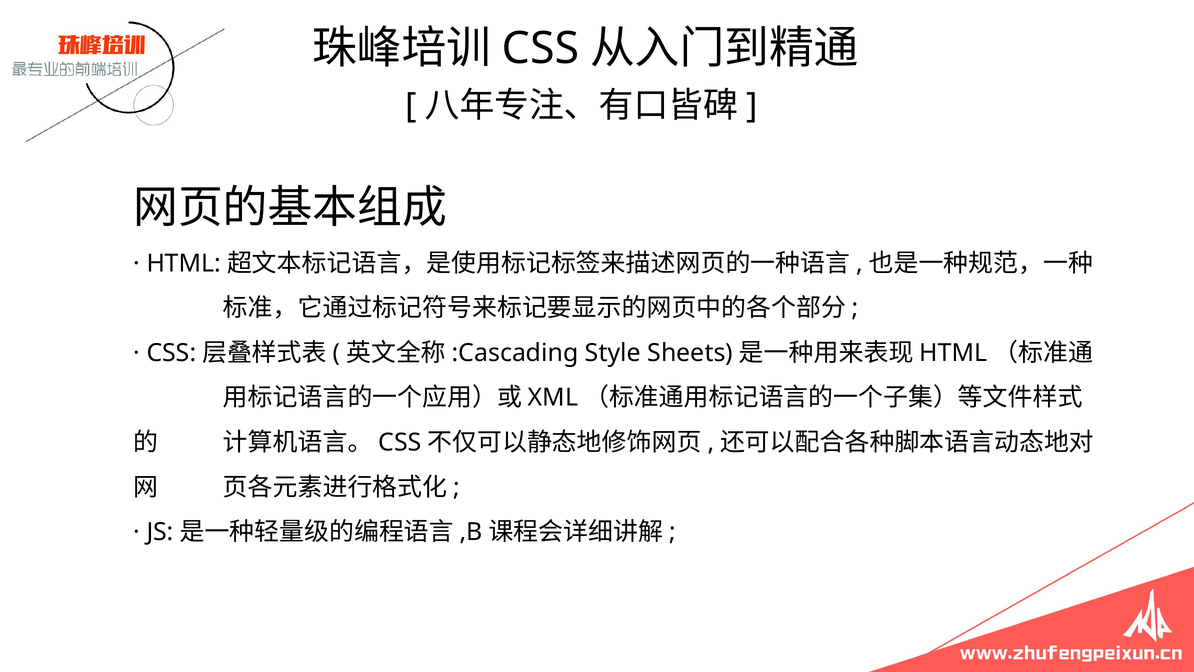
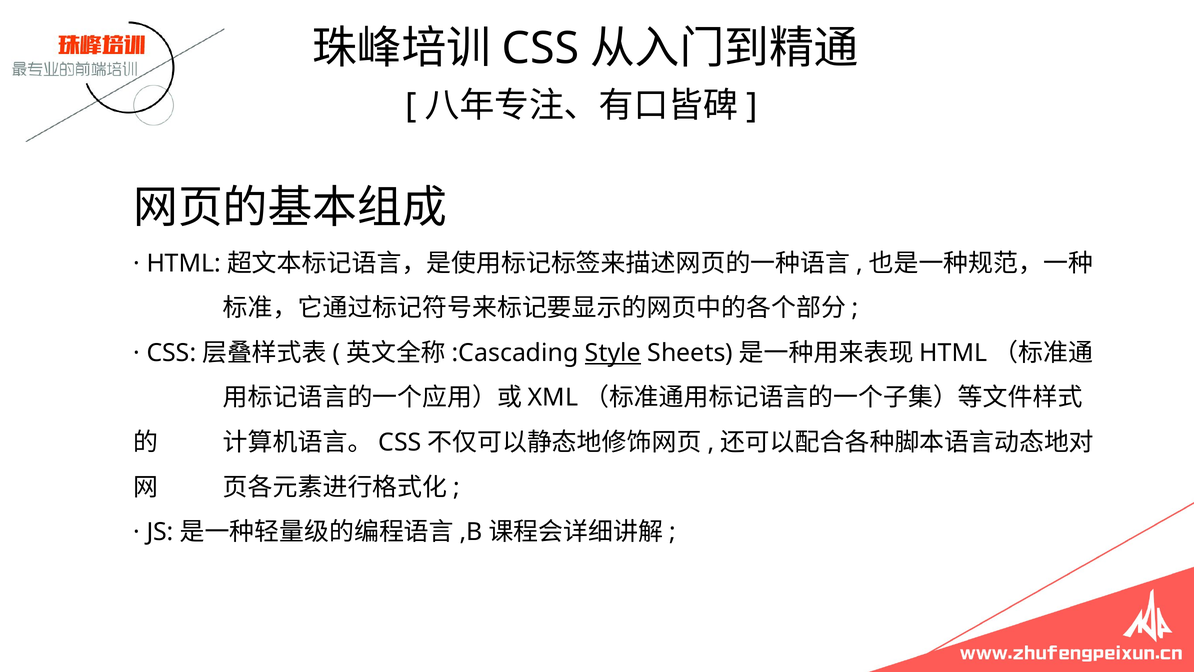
Style underline: none -> present
